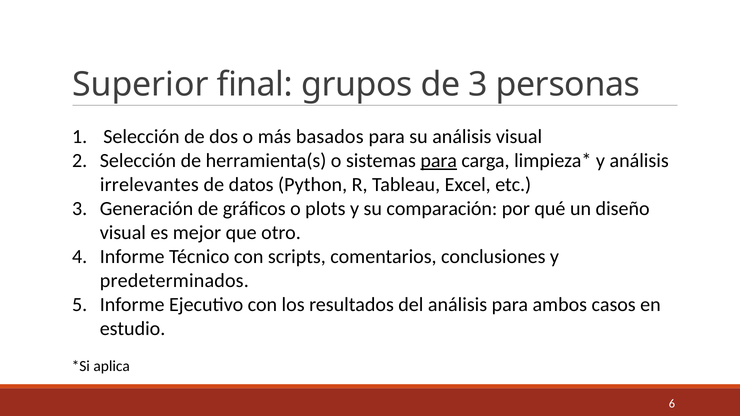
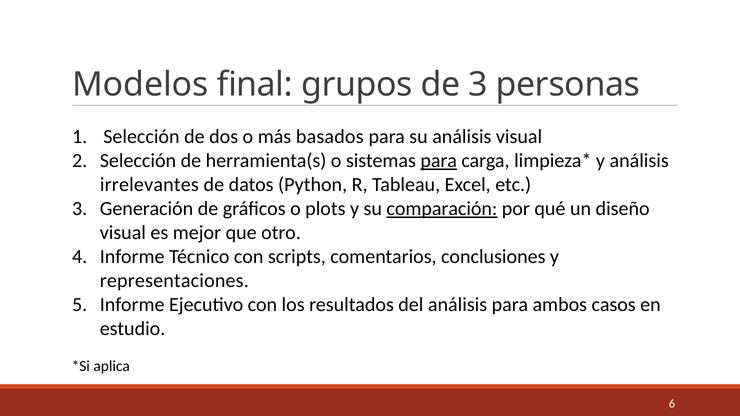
Superior: Superior -> Modelos
comparación underline: none -> present
predeterminados: predeterminados -> representaciones
